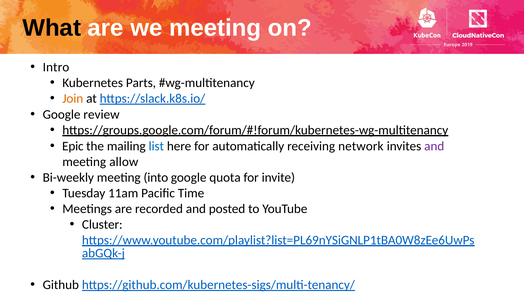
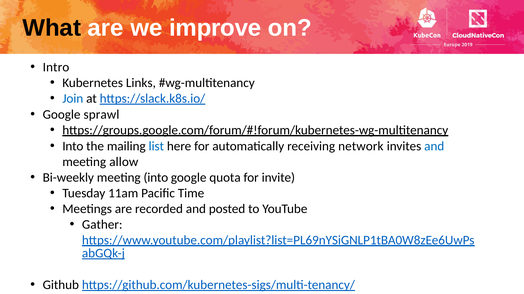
we meeting: meeting -> improve
Parts: Parts -> Links
Join colour: orange -> blue
review: review -> sprawl
Epic at (73, 146): Epic -> Into
and at (434, 146) colour: purple -> blue
Cluster: Cluster -> Gather
